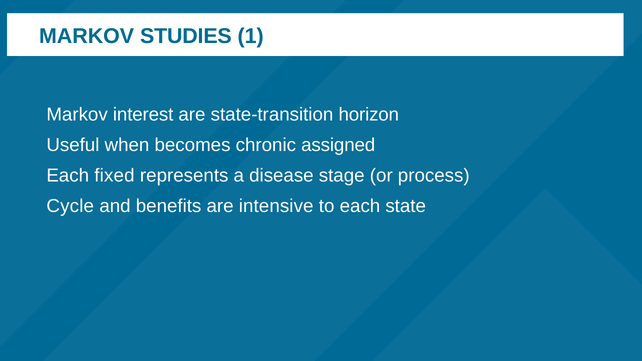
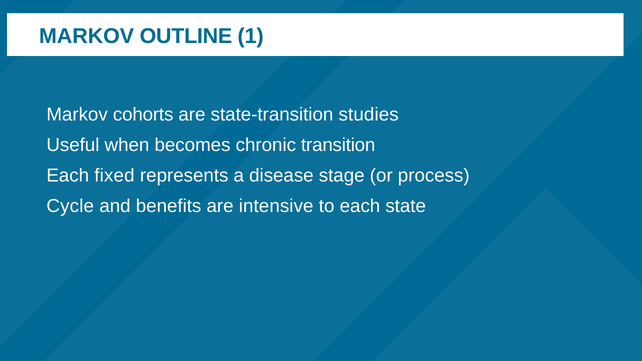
STUDIES: STUDIES -> OUTLINE
interest: interest -> cohorts
horizon: horizon -> studies
assigned: assigned -> transition
